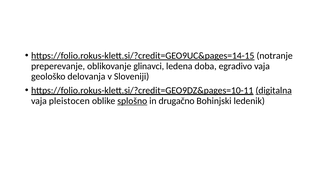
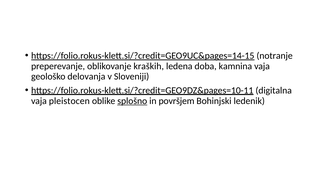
glinavci: glinavci -> kraških
egradivo: egradivo -> kamnina
digitalna underline: present -> none
drugačno: drugačno -> površjem
